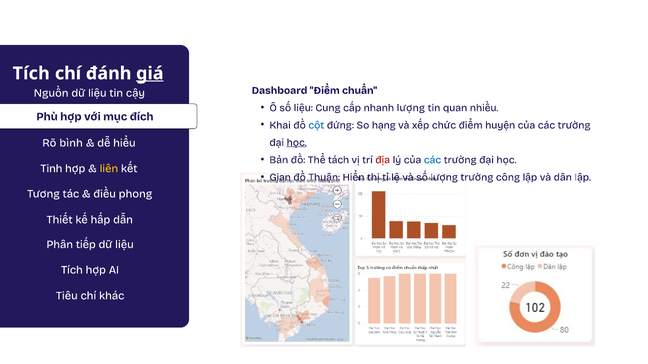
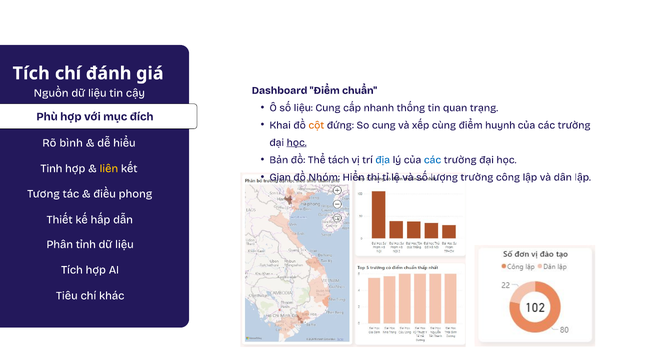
giá underline: present -> none
nhanh lượng: lượng -> thống
nhiều: nhiều -> trạng
cột colour: blue -> orange
So hạng: hạng -> cung
chức: chức -> cùng
huyện: huyện -> huynh
địa colour: red -> blue
Thuận: Thuận -> Nhóm
tiếp: tiếp -> tỉnh
